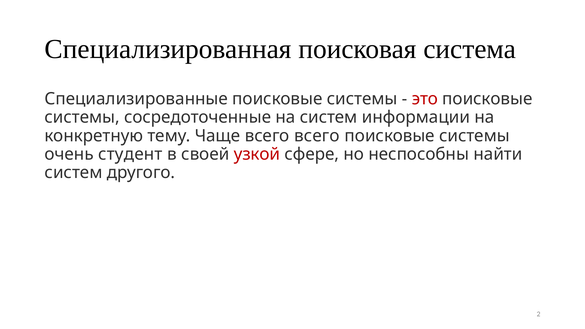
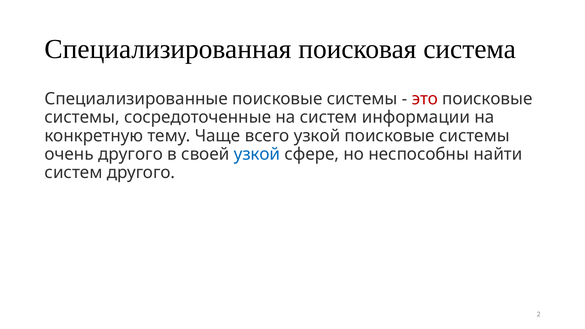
всего всего: всего -> узкой
очень студент: студент -> другого
узкой at (257, 154) colour: red -> blue
